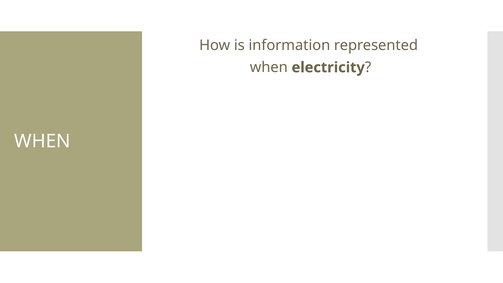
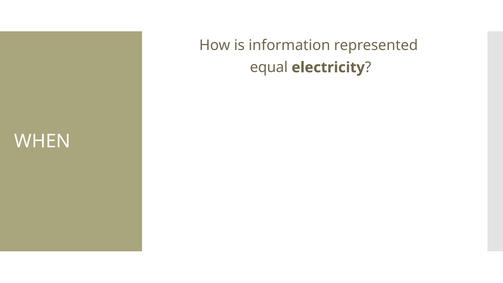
when at (269, 67): when -> equal
